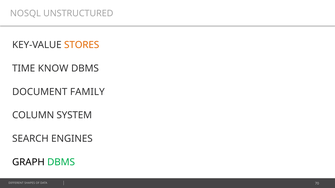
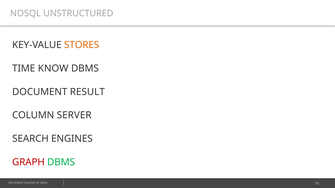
FAMILY: FAMILY -> RESULT
SYSTEM: SYSTEM -> SERVER
GRAPH colour: black -> red
